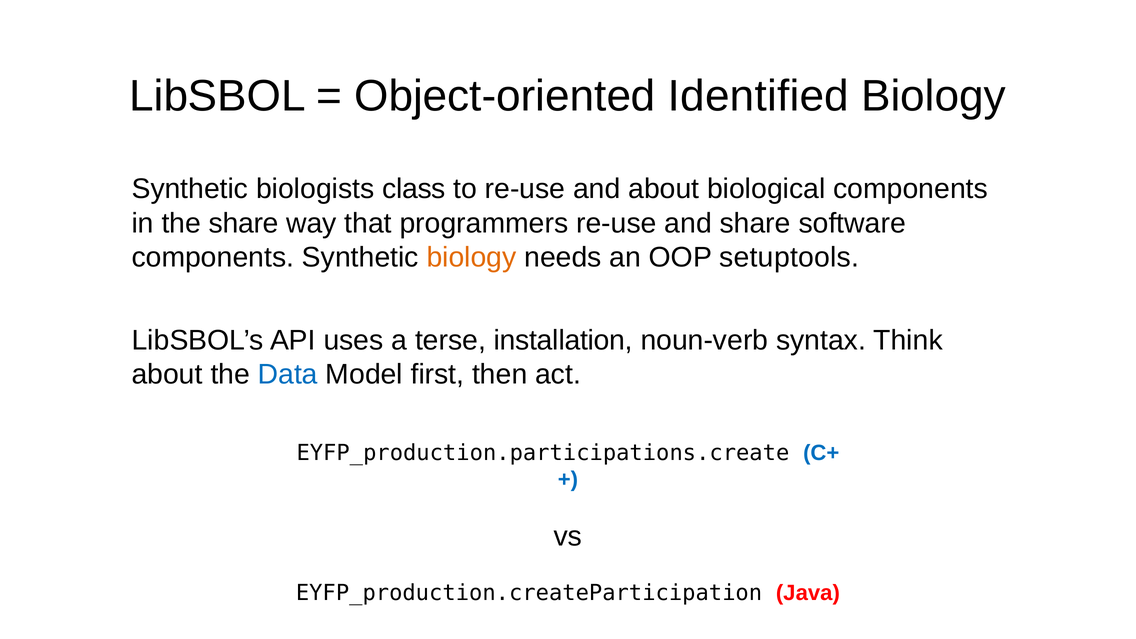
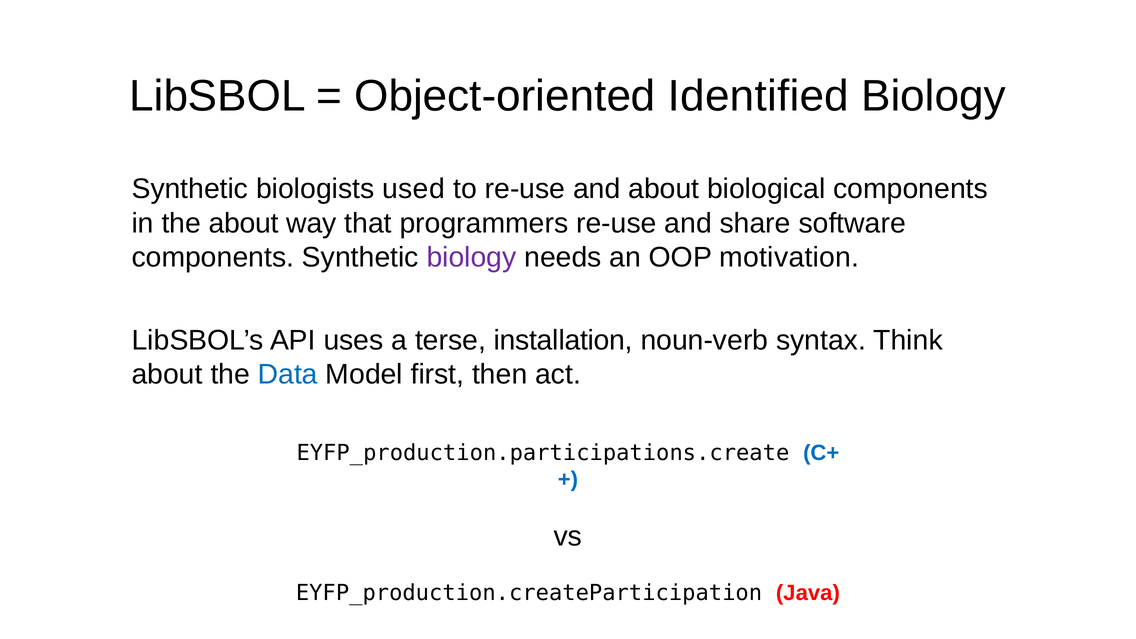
class: class -> used
the share: share -> about
biology at (471, 257) colour: orange -> purple
setuptools: setuptools -> motivation
